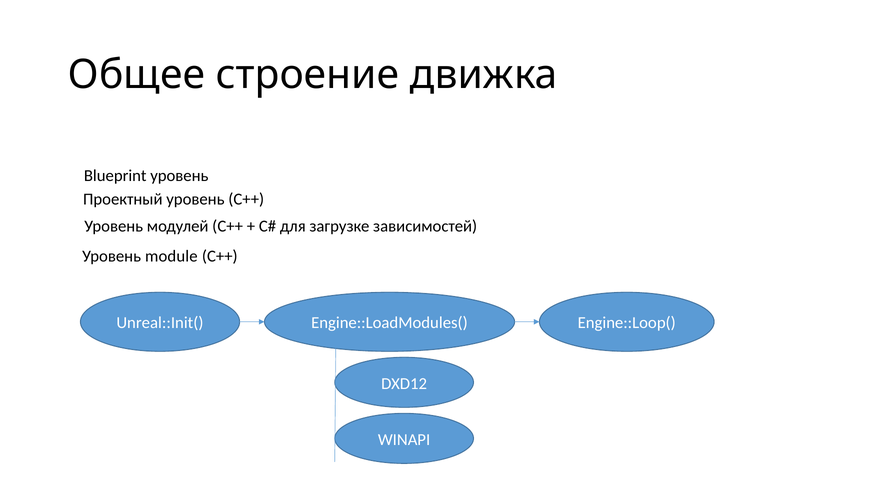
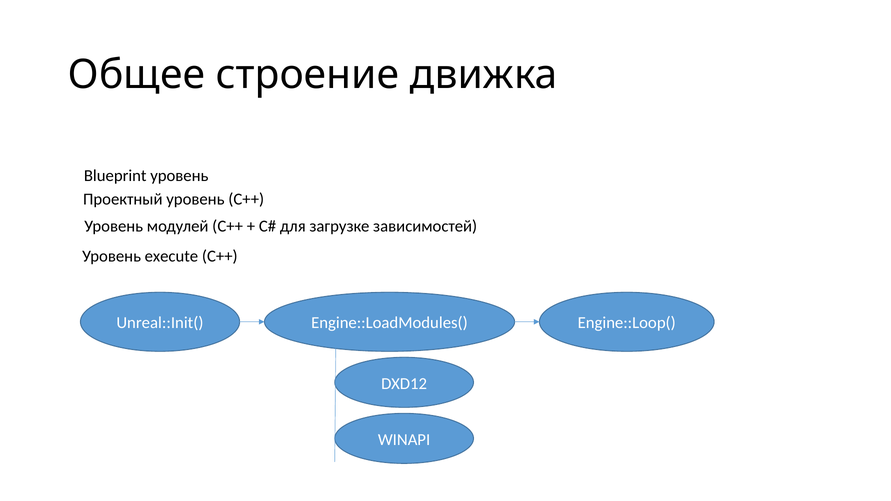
module: module -> execute
